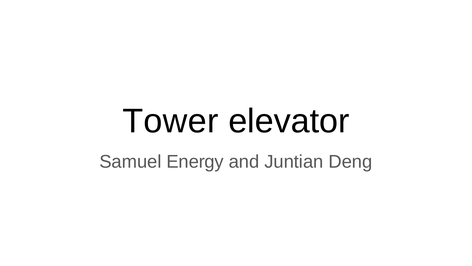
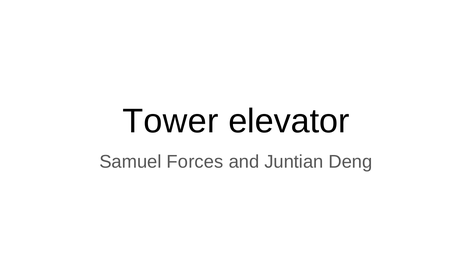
Energy: Energy -> Forces
